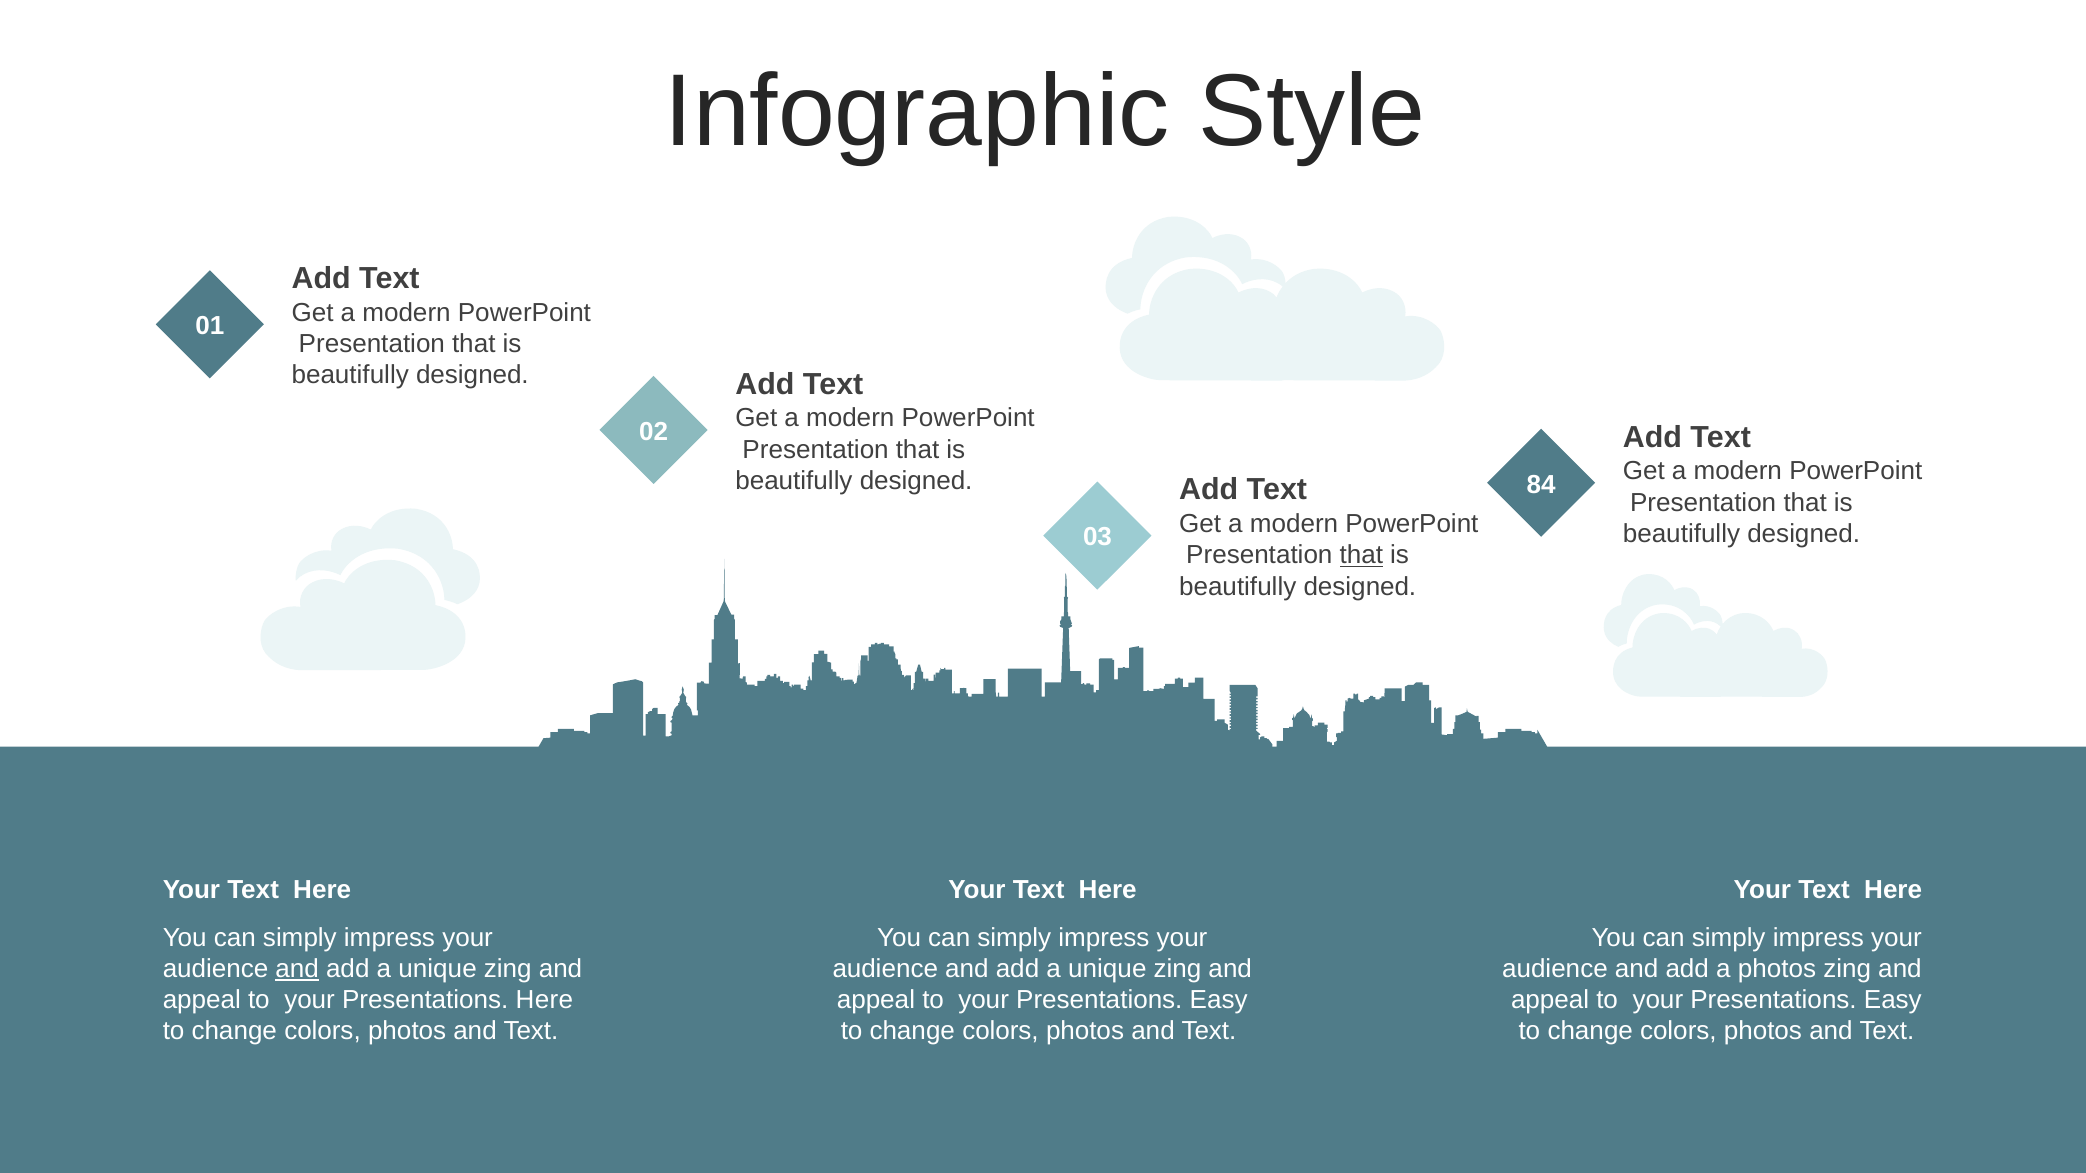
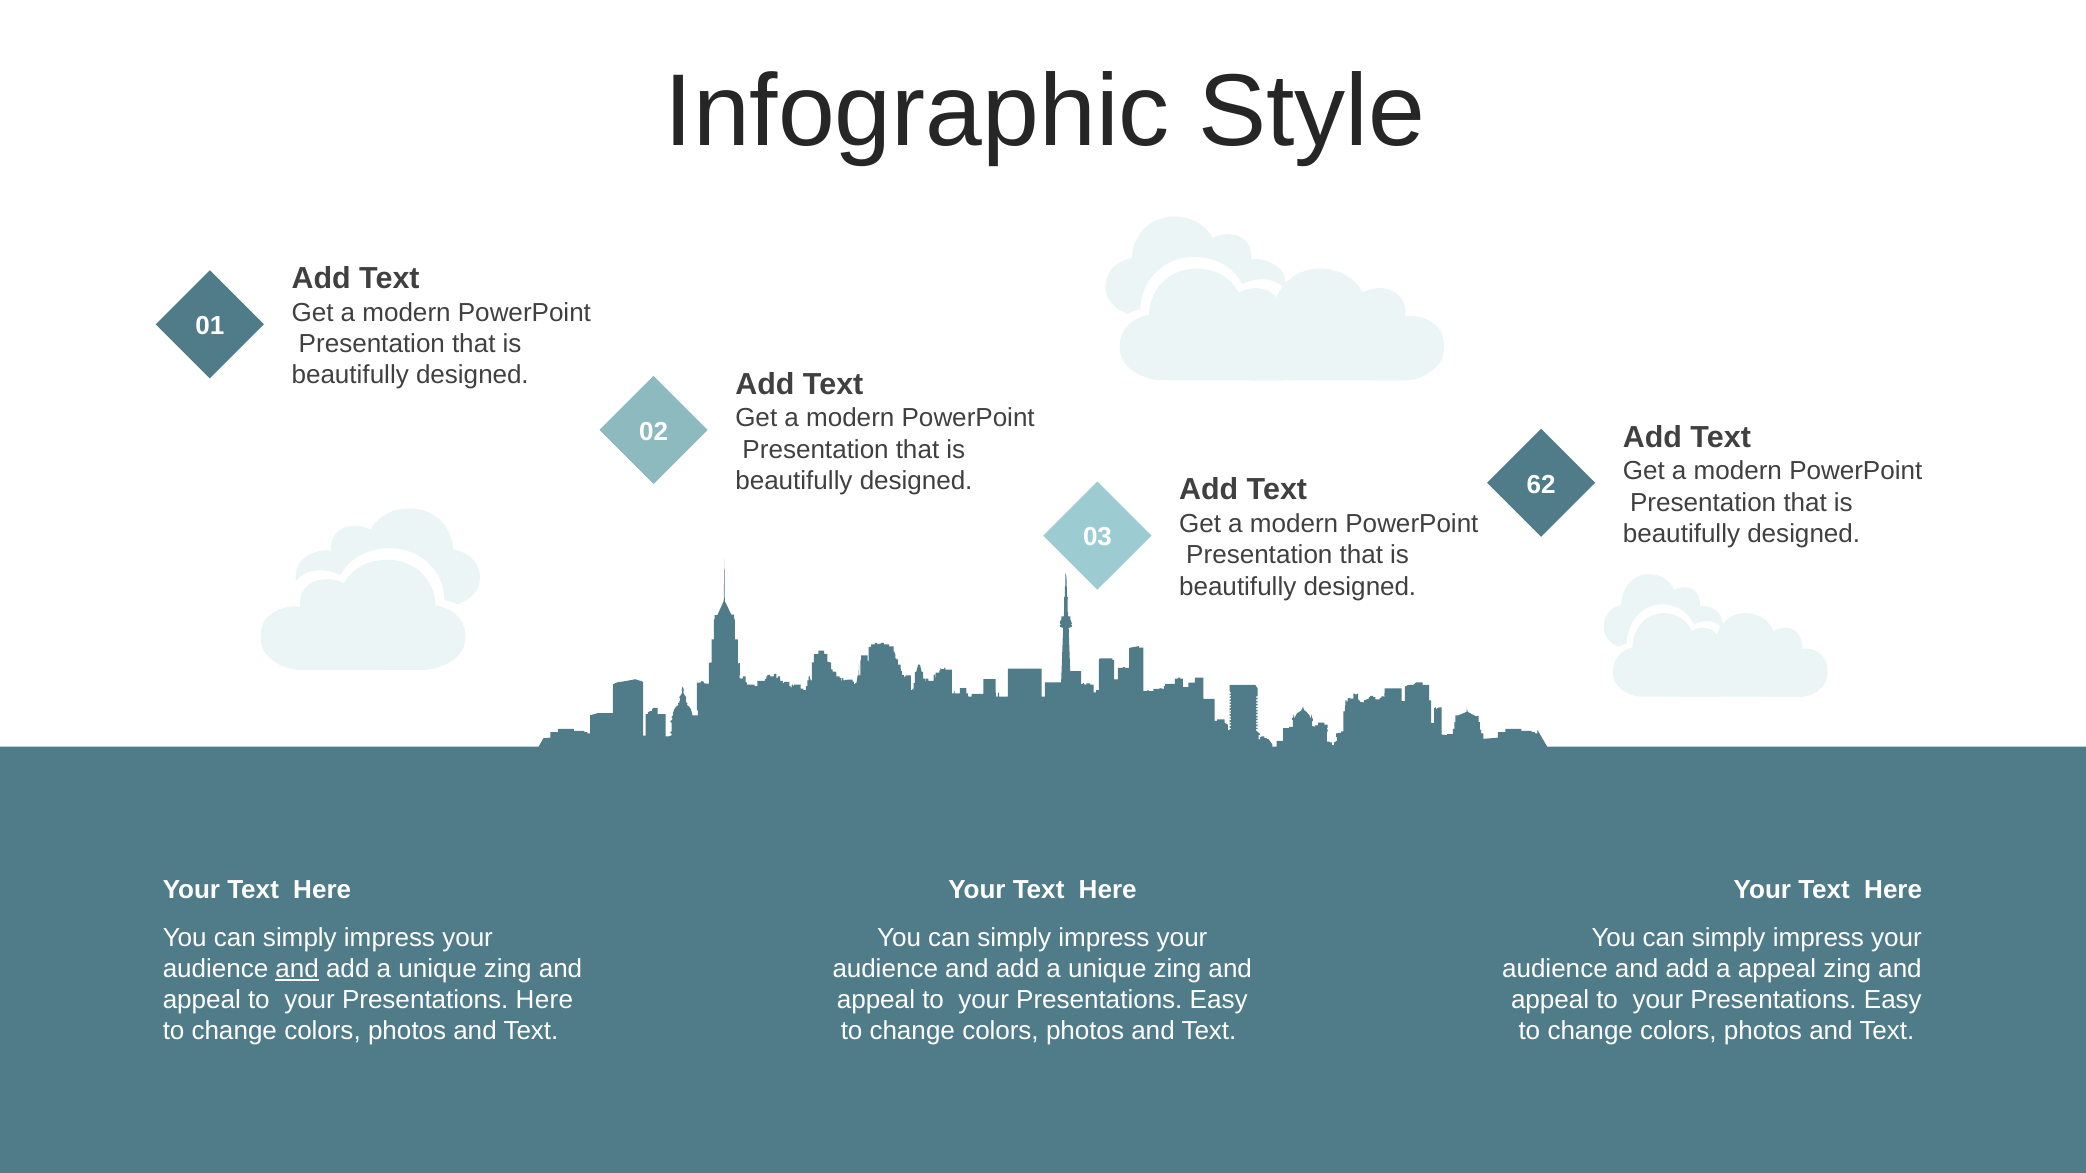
84: 84 -> 62
that at (1361, 555) underline: present -> none
a photos: photos -> appeal
